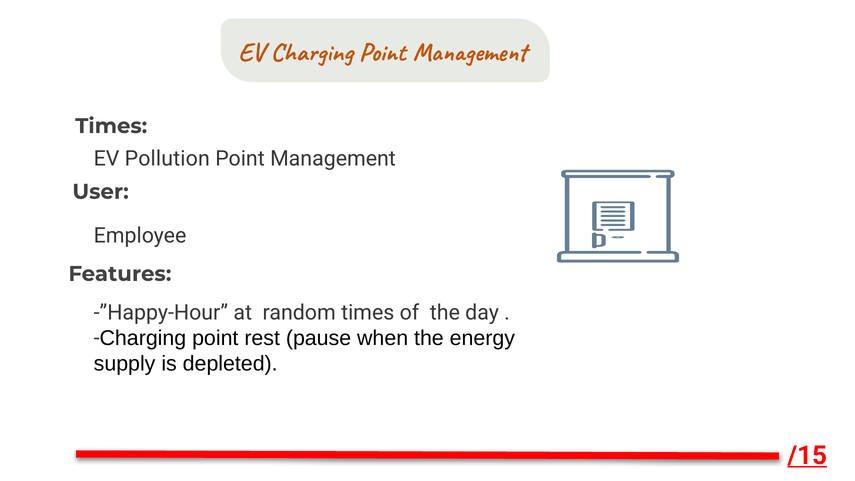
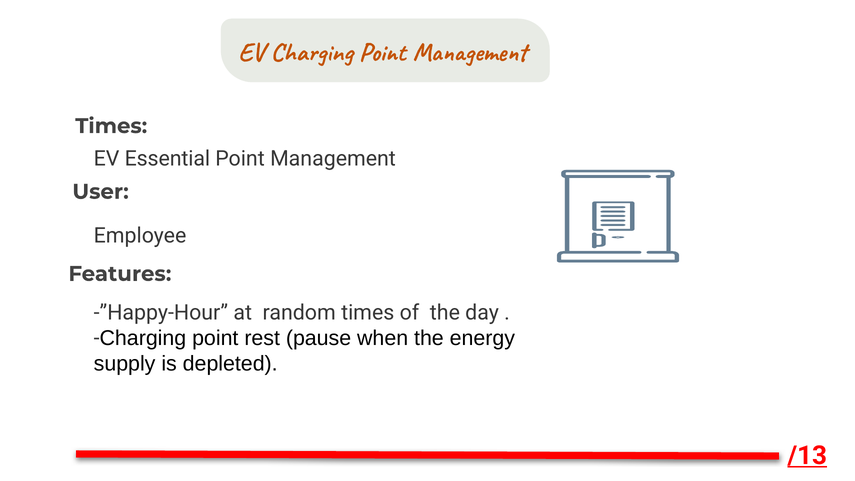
Pollution: Pollution -> Essential
/15: /15 -> /13
